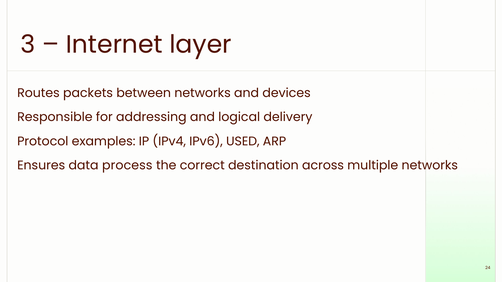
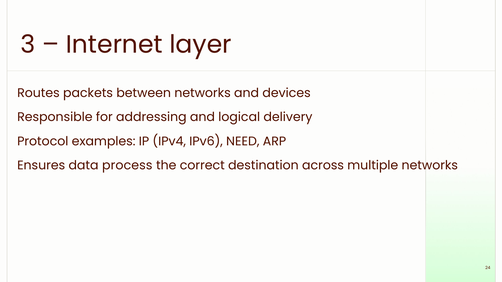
USED: USED -> NEED
